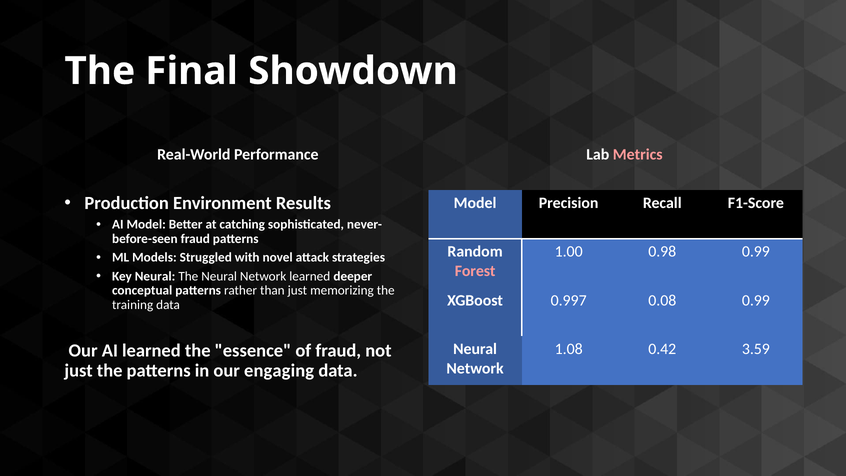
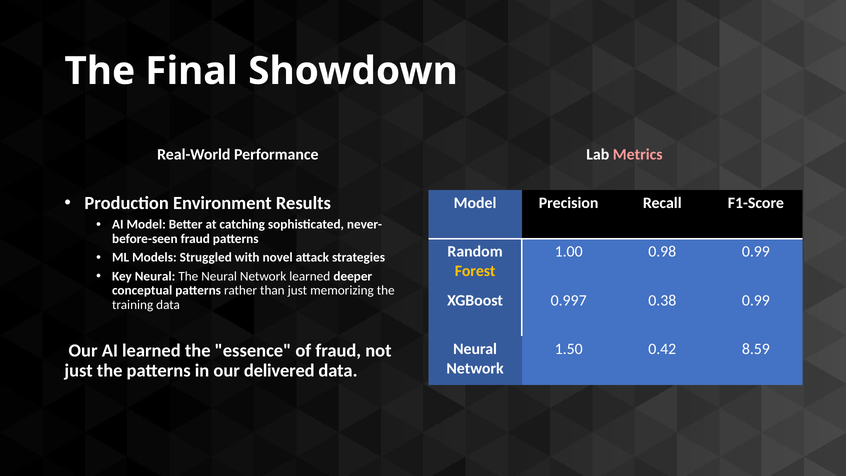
Forest colour: pink -> yellow
0.08: 0.08 -> 0.38
1.08: 1.08 -> 1.50
3.59: 3.59 -> 8.59
engaging: engaging -> delivered
